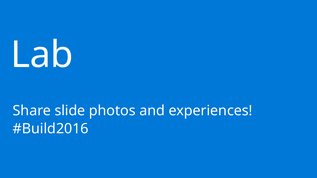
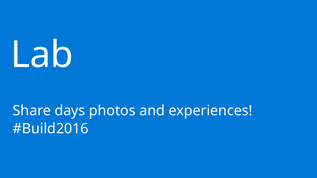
slide: slide -> days
